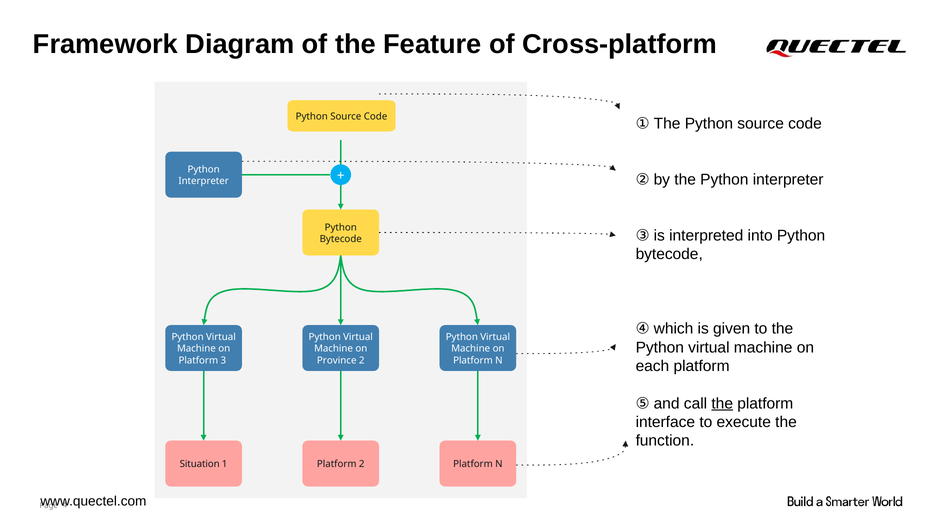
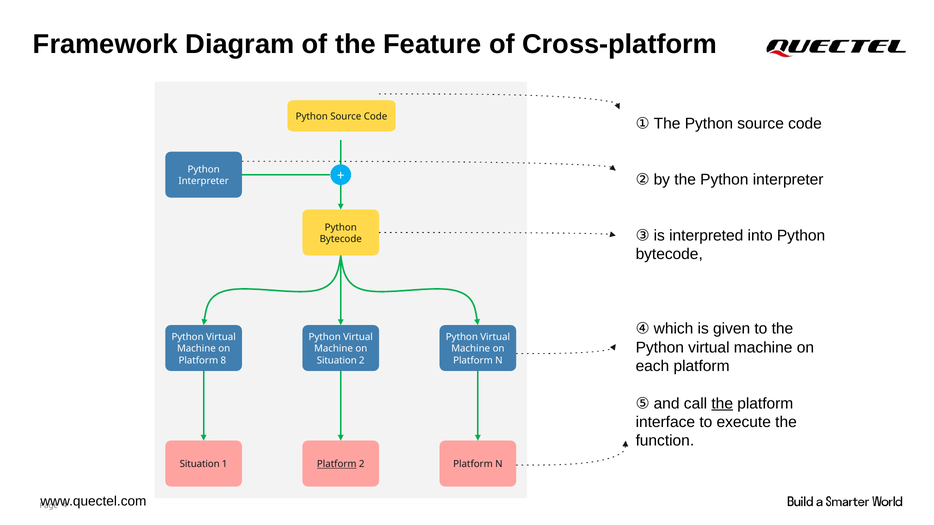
3: 3 -> 8
Province at (337, 361): Province -> Situation
Platform at (337, 465) underline: none -> present
